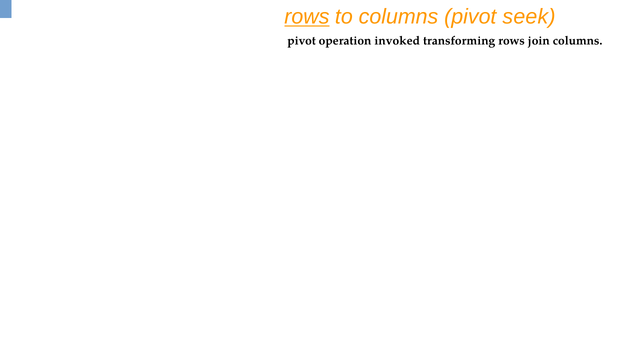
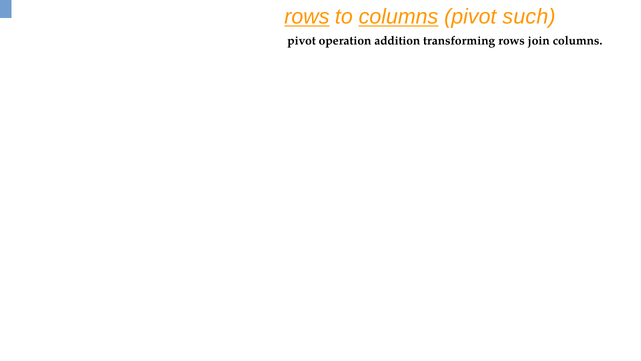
columns at (398, 17) underline: none -> present
seek: seek -> such
invoked: invoked -> addition
